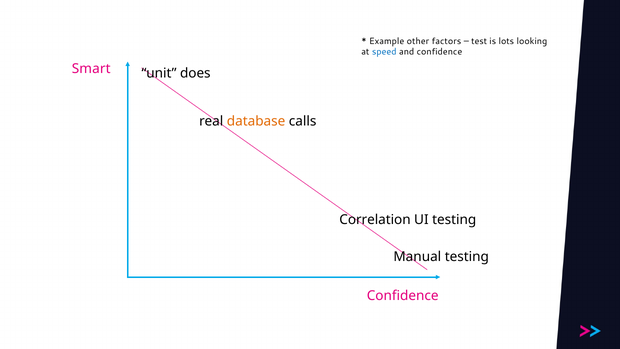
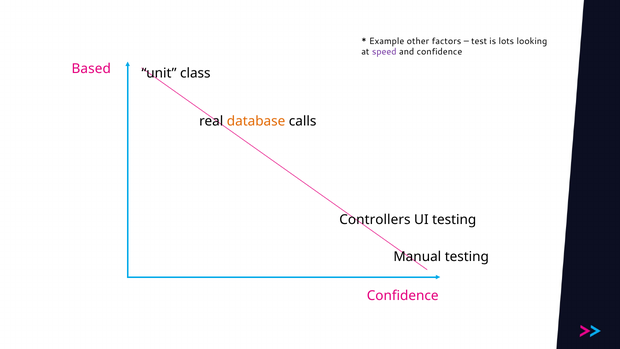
speed colour: blue -> purple
Smart: Smart -> Based
does: does -> class
Correlation: Correlation -> Controllers
